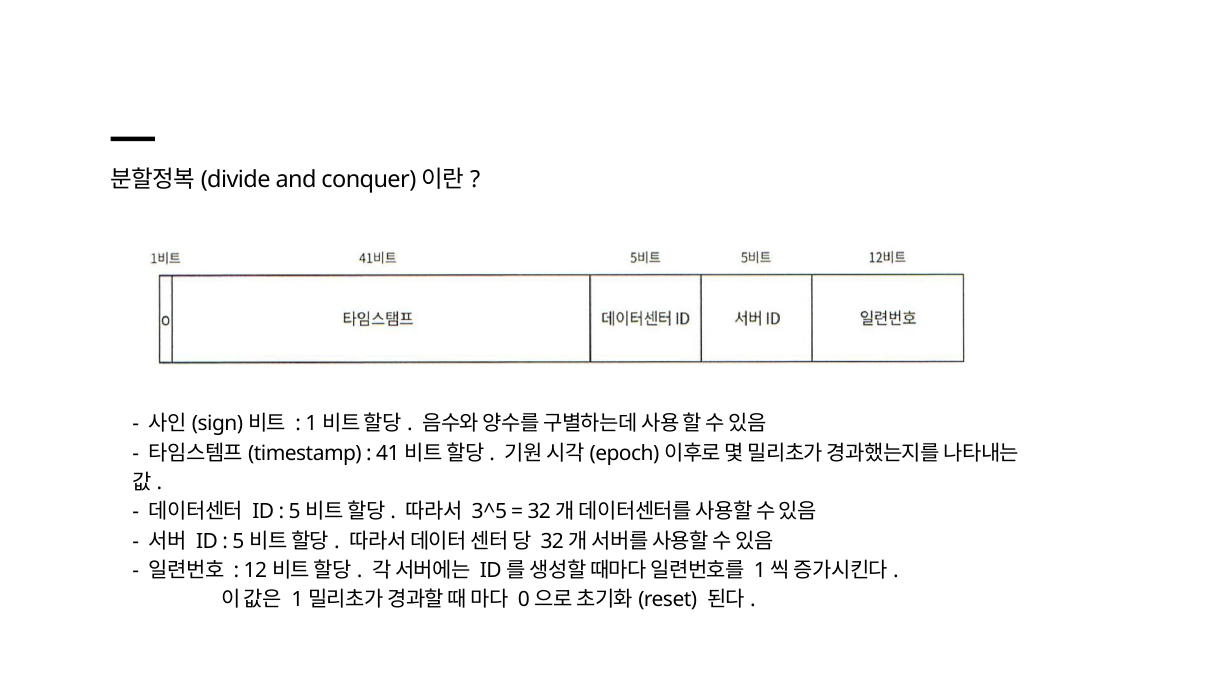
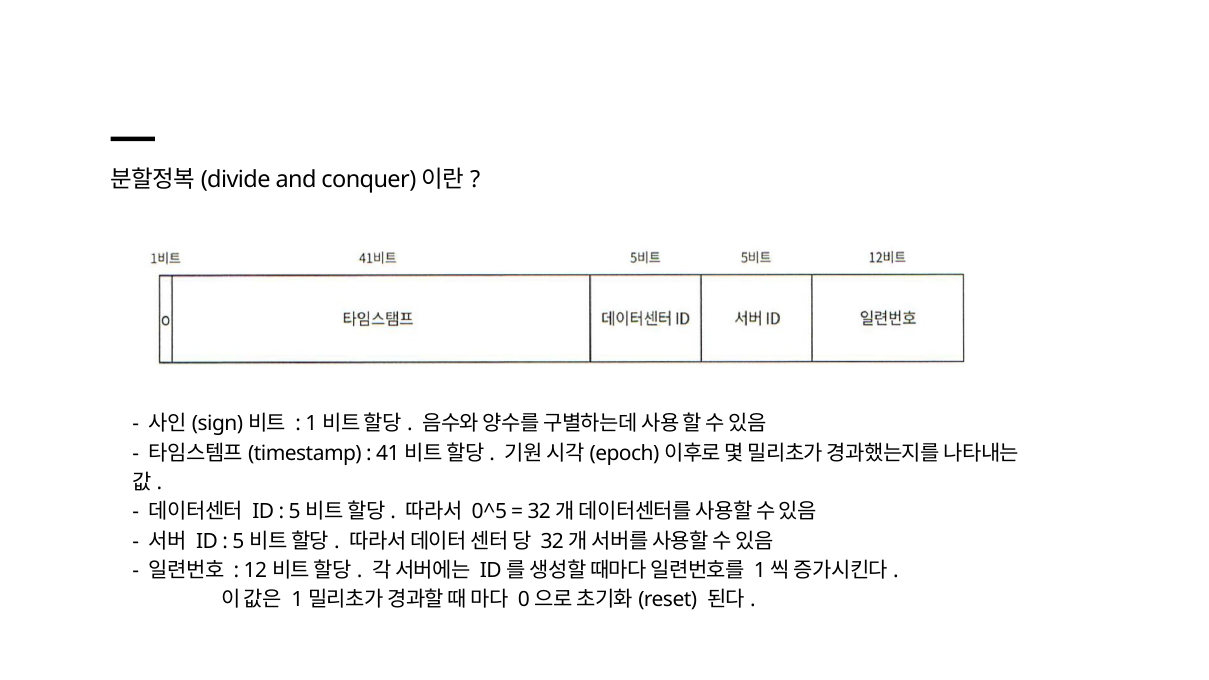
3^5: 3^5 -> 0^5
